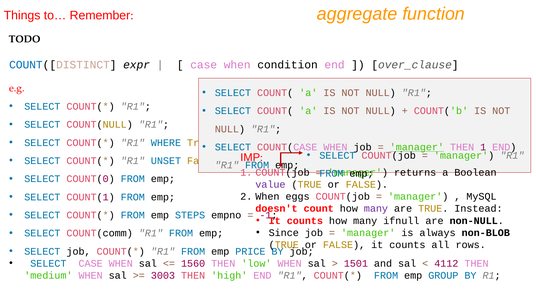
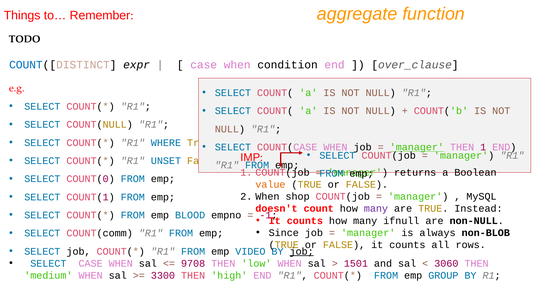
value colour: purple -> orange
eggs: eggs -> shop
STEPS: STEPS -> BLOOD
PRICE: PRICE -> VIDEO
job at (302, 251) underline: none -> present
1560: 1560 -> 9708
4112: 4112 -> 3060
3003: 3003 -> 3300
